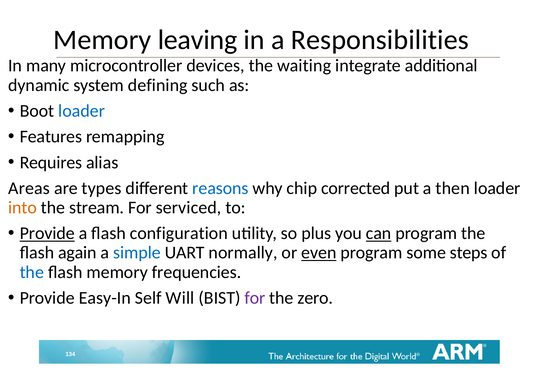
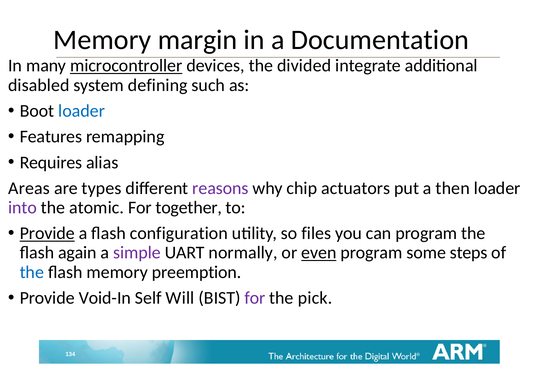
leaving: leaving -> margin
Responsibilities: Responsibilities -> Documentation
microcontroller underline: none -> present
waiting: waiting -> divided
dynamic: dynamic -> disabled
reasons colour: blue -> purple
corrected: corrected -> actuators
into colour: orange -> purple
stream: stream -> atomic
serviced: serviced -> together
plus: plus -> files
can underline: present -> none
simple colour: blue -> purple
frequencies: frequencies -> preemption
Easy-In: Easy-In -> Void-In
zero: zero -> pick
